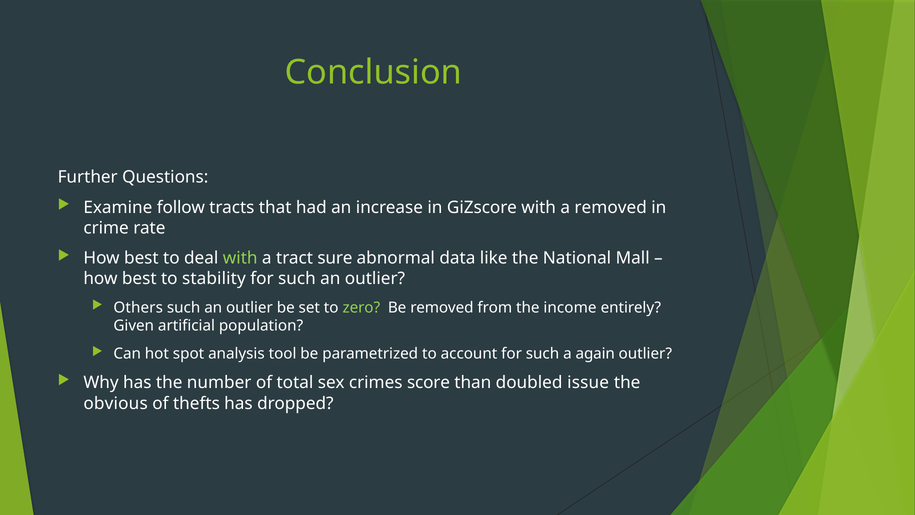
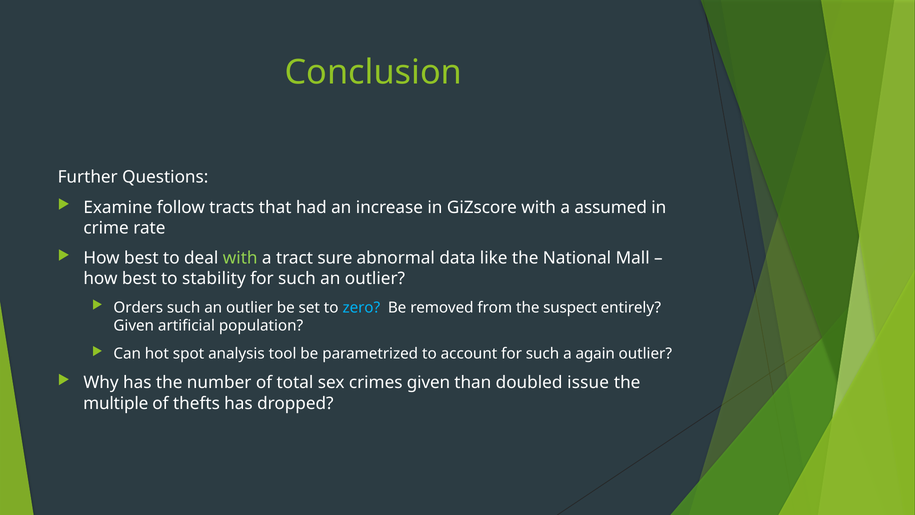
a removed: removed -> assumed
Others: Others -> Orders
zero colour: light green -> light blue
income: income -> suspect
crimes score: score -> given
obvious: obvious -> multiple
